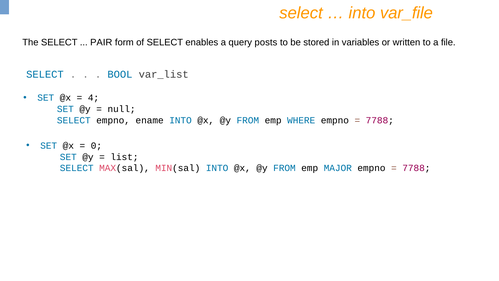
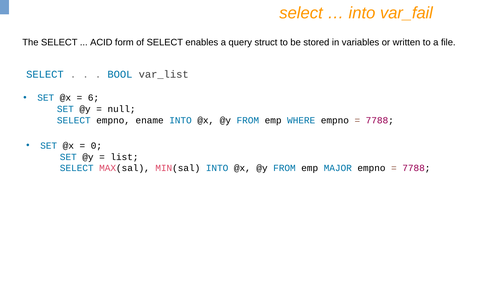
var_file: var_file -> var_fail
PAIR: PAIR -> ACID
posts: posts -> struct
4: 4 -> 6
